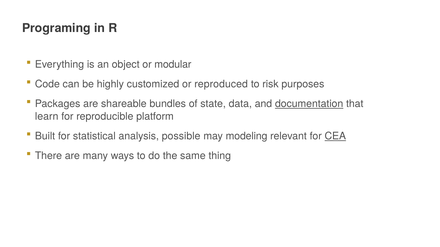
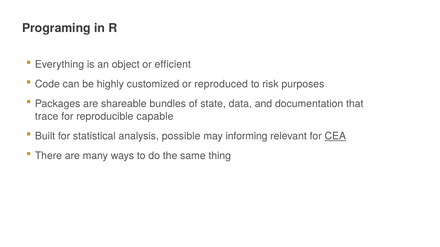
modular: modular -> efficient
documentation underline: present -> none
learn: learn -> trace
platform: platform -> capable
modeling: modeling -> informing
